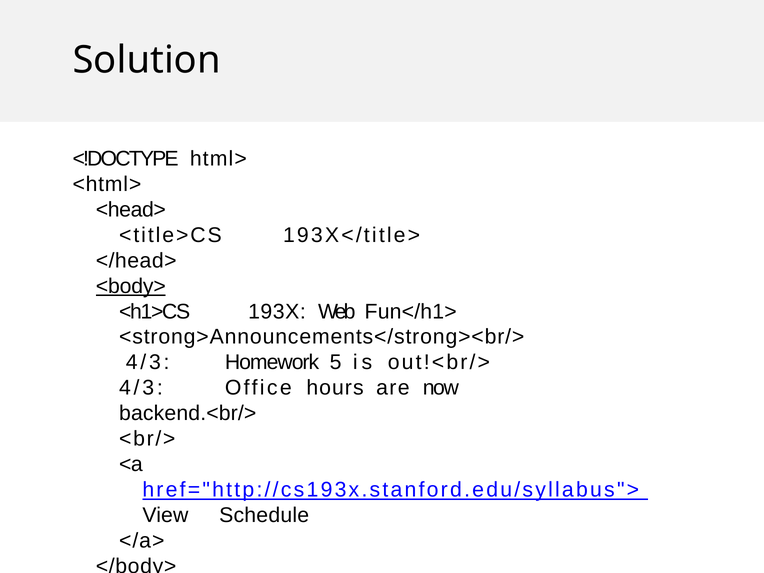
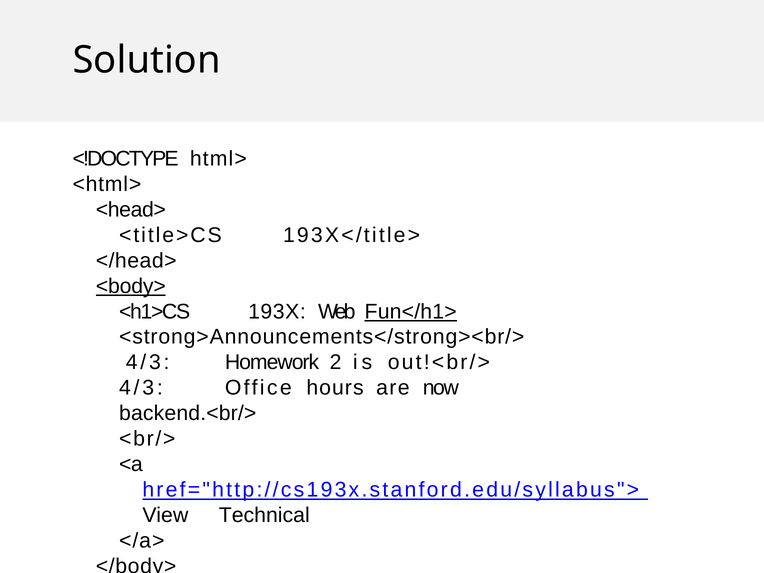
Fun</h1> underline: none -> present
5: 5 -> 2
Schedule: Schedule -> Technical
